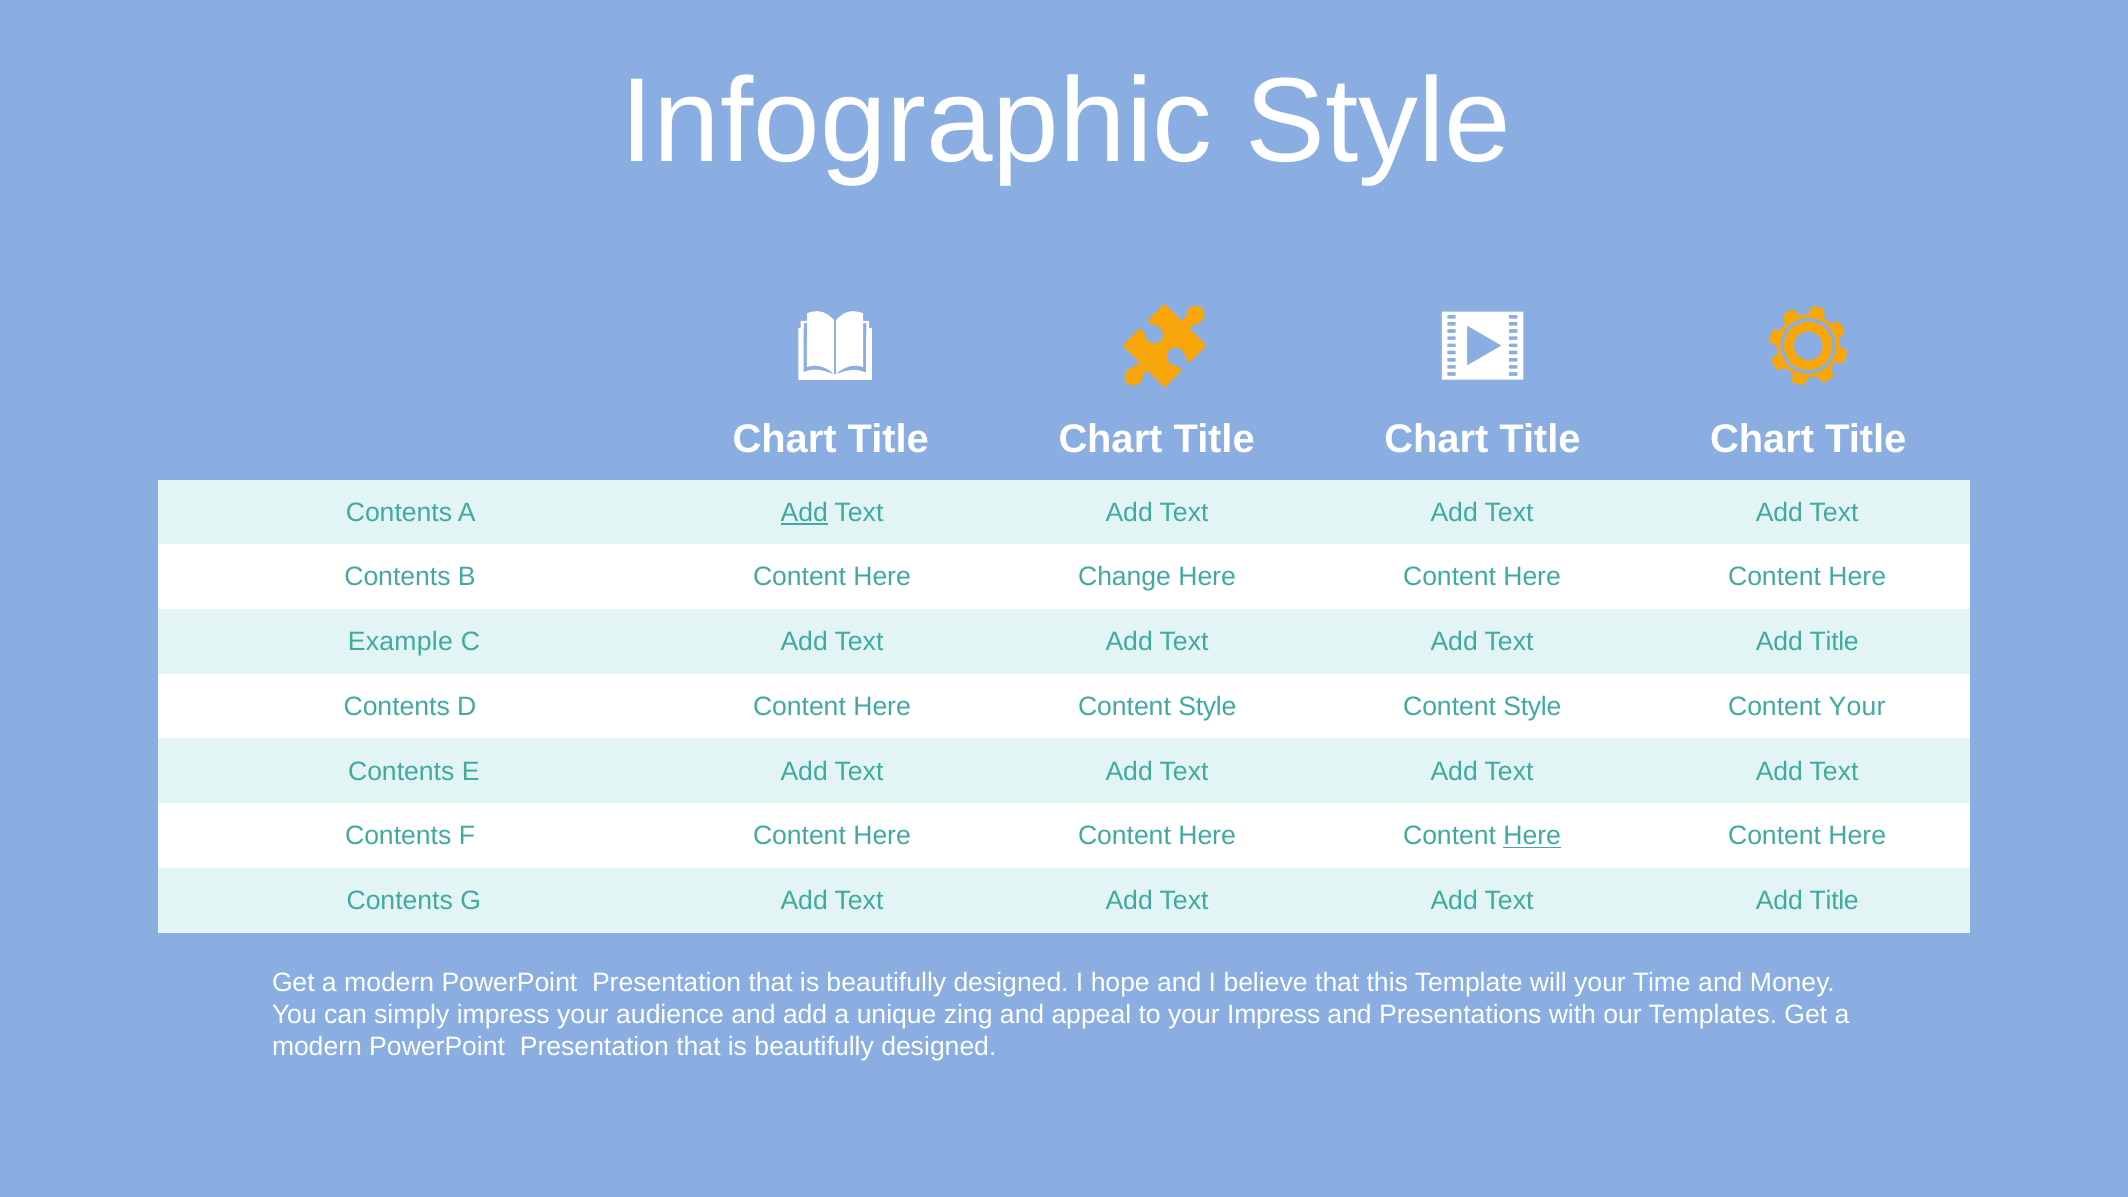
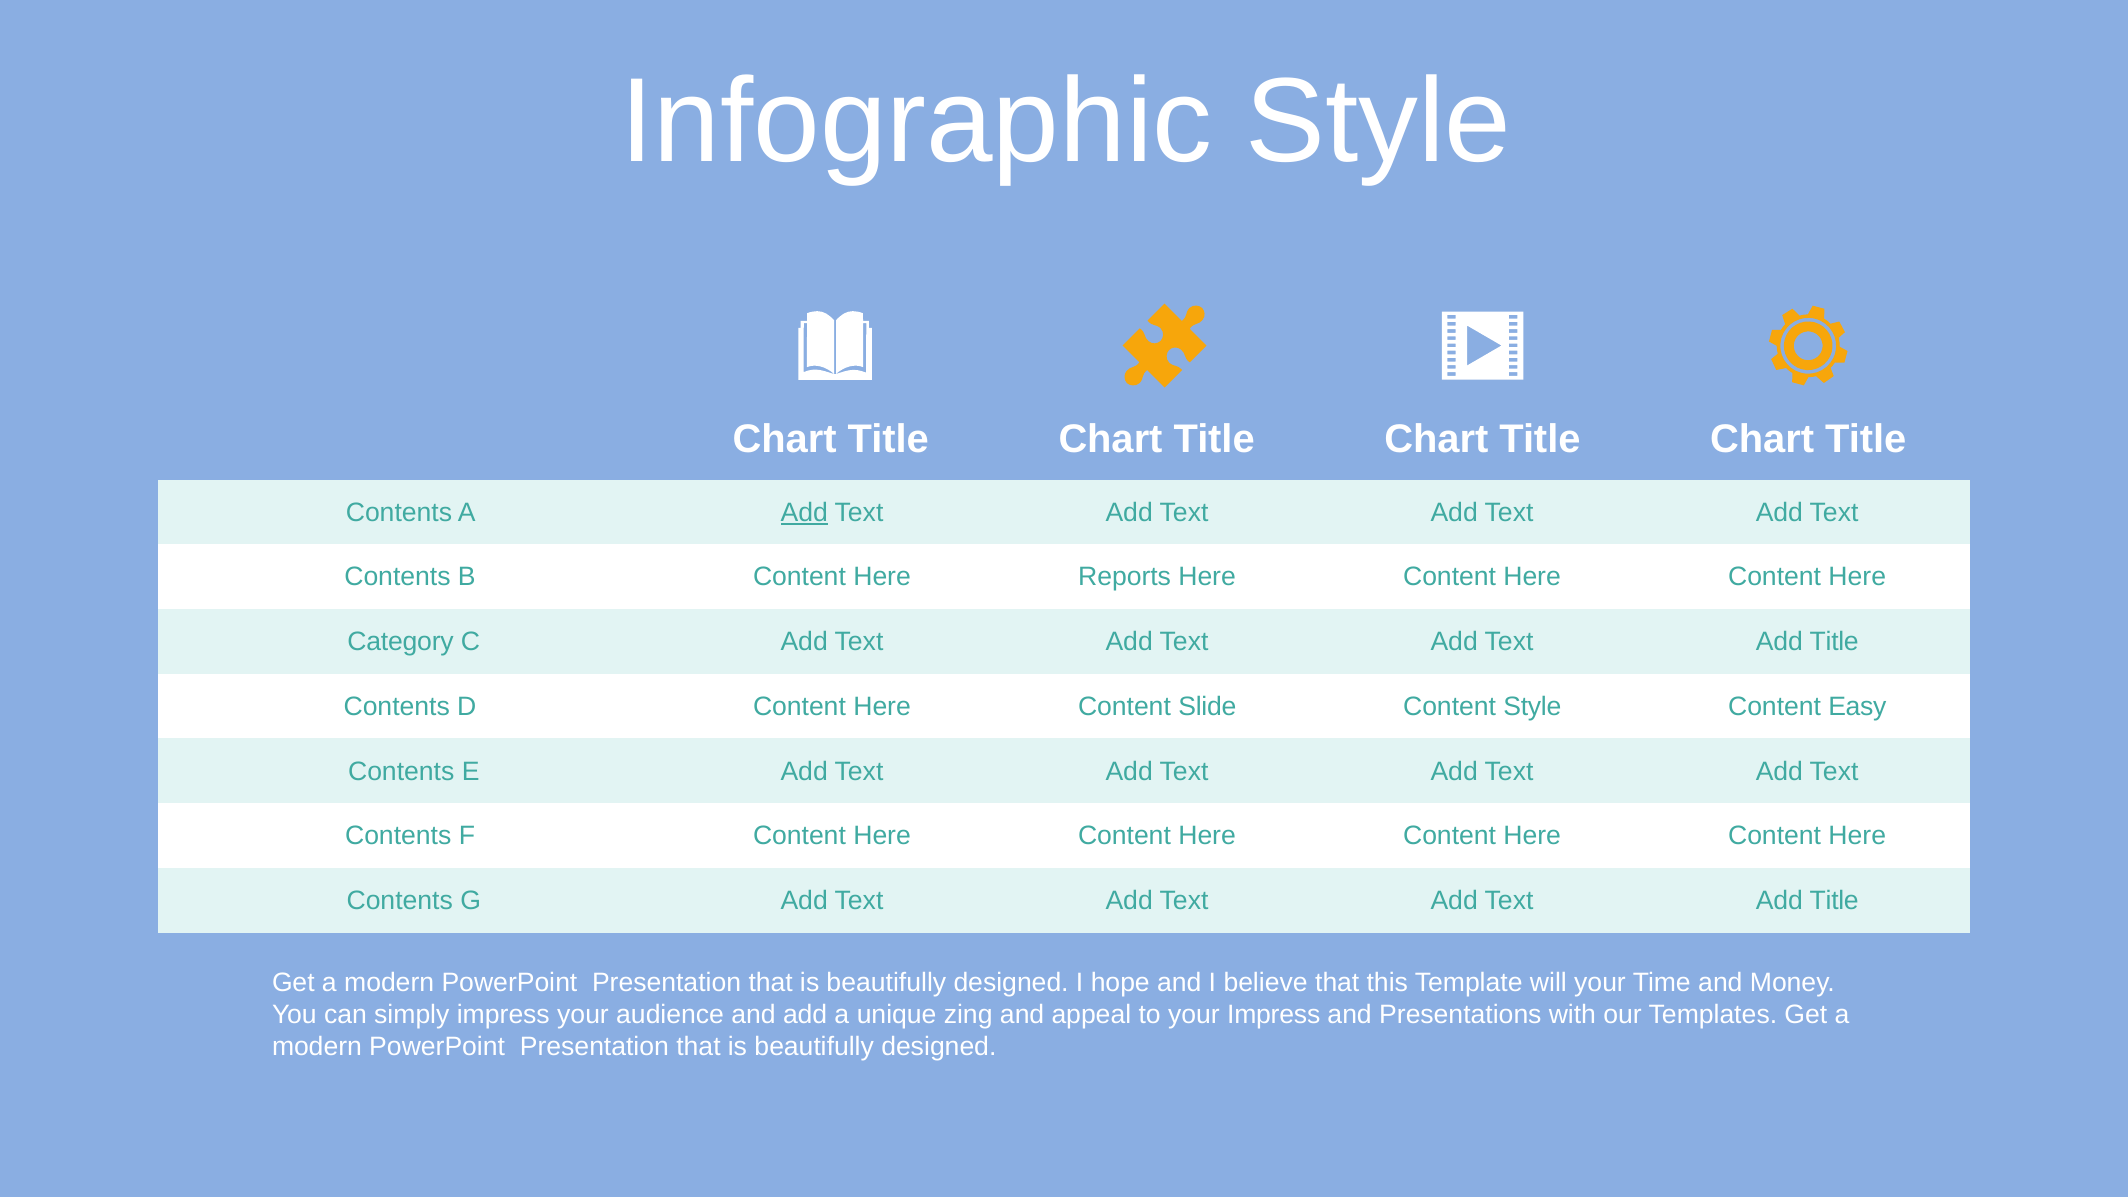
Change: Change -> Reports
Example: Example -> Category
Here Content Style: Style -> Slide
Content Your: Your -> Easy
Here at (1532, 836) underline: present -> none
